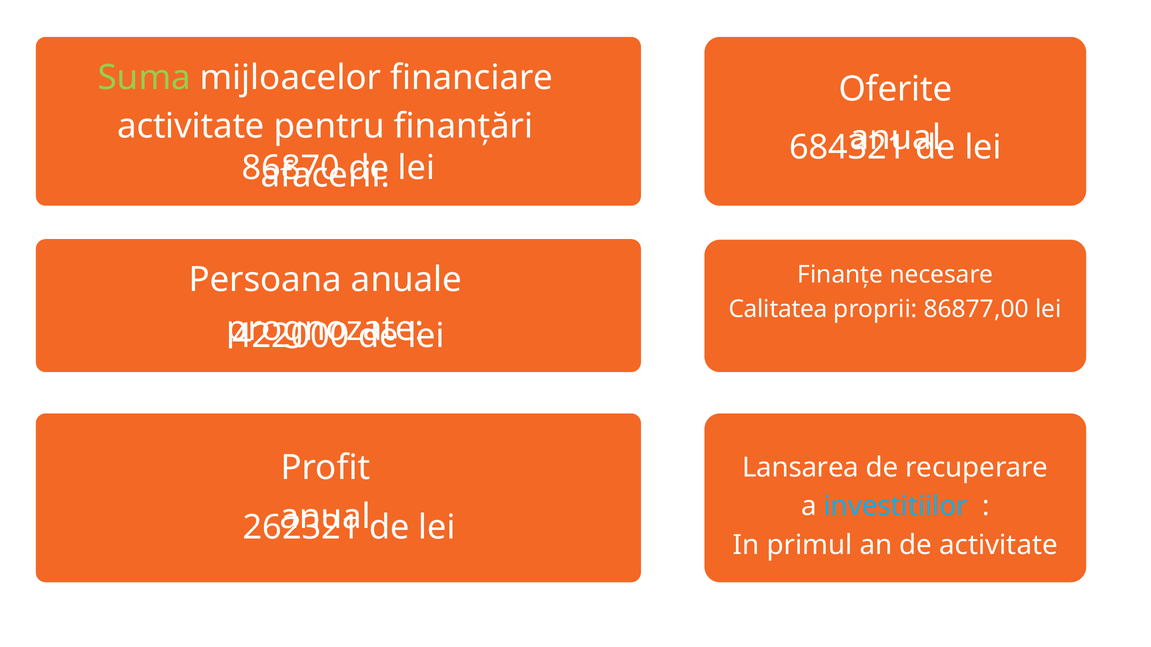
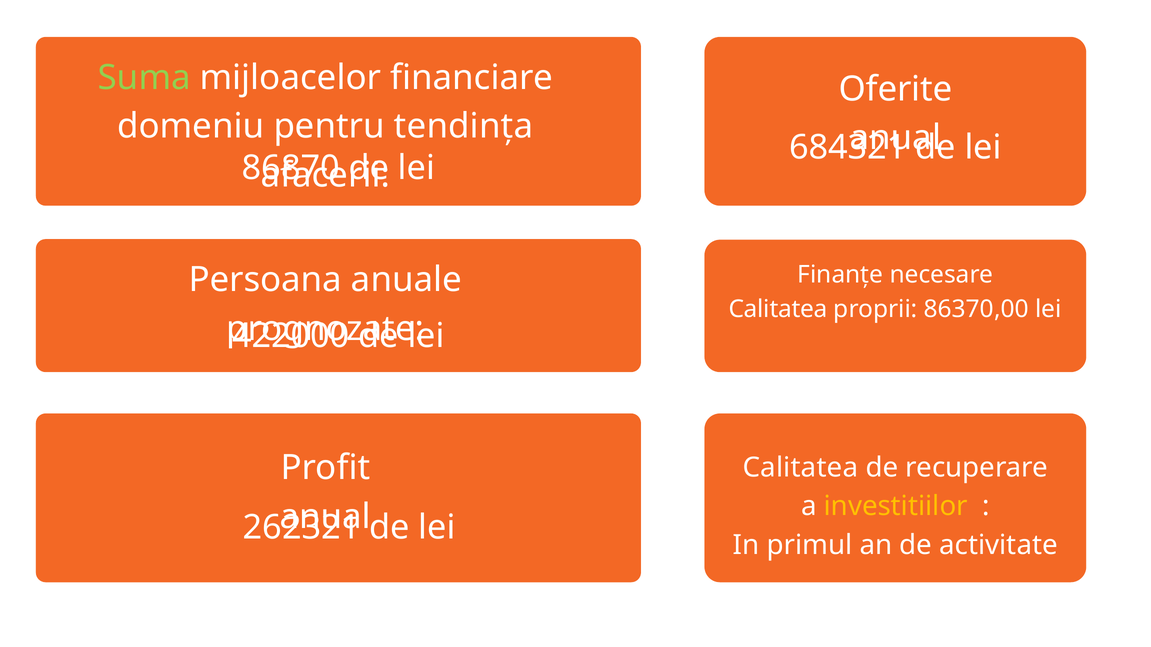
activitate at (191, 126): activitate -> domeniu
finanțări: finanțări -> tendința
86877,00: 86877,00 -> 86370,00
Lansarea at (801, 468): Lansarea -> Calitatea
investitiilor colour: light blue -> yellow
